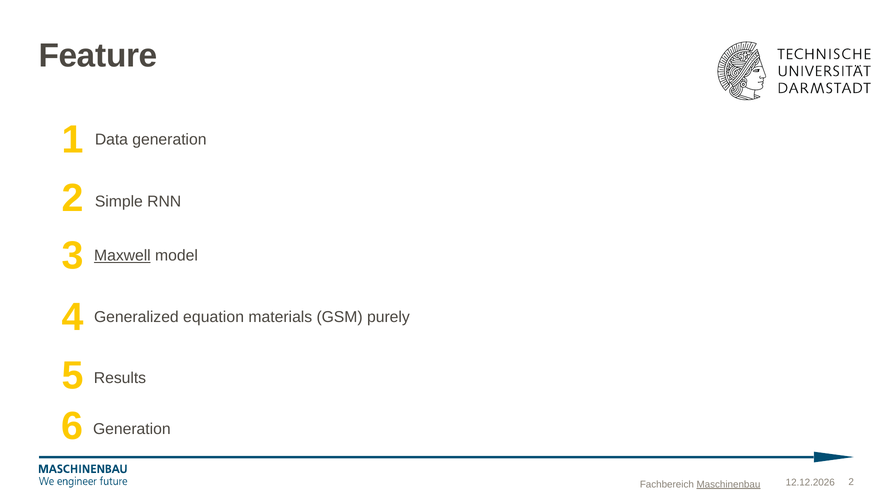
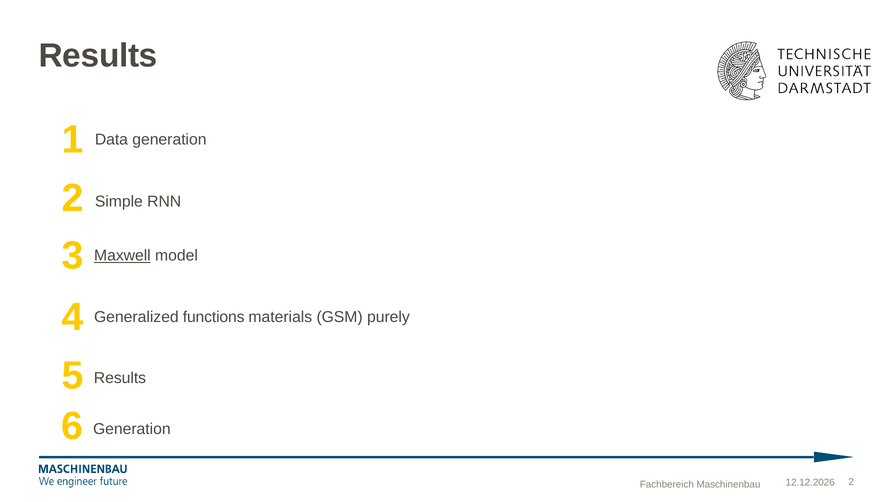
Feature at (98, 56): Feature -> Results
equation: equation -> functions
Maschinenbau underline: present -> none
